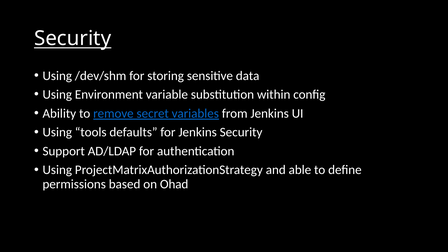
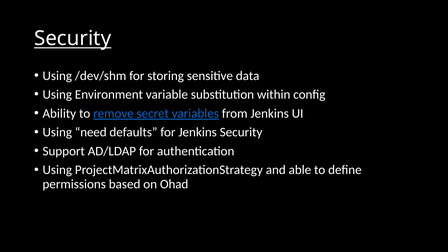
tools: tools -> need
